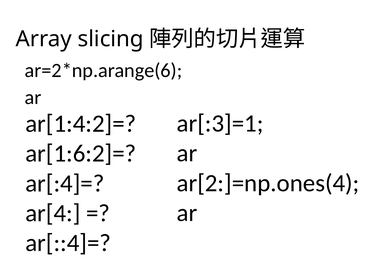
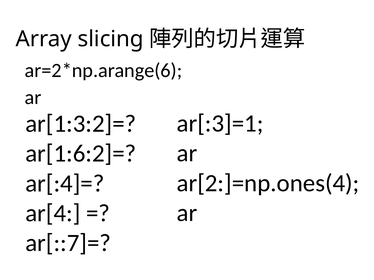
ar[1:4:2]=: ar[1:4:2]= -> ar[1:3:2]=
ar[::4]=: ar[::4]= -> ar[::7]=
